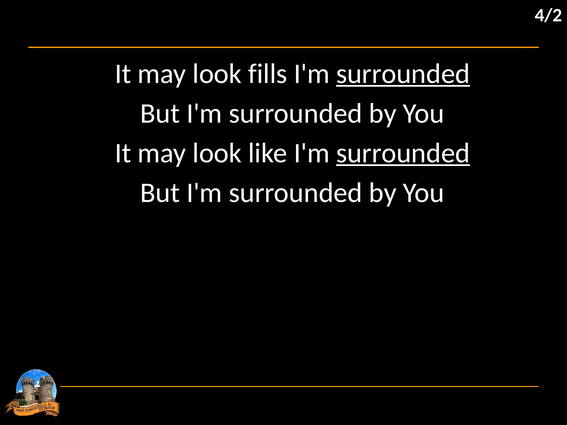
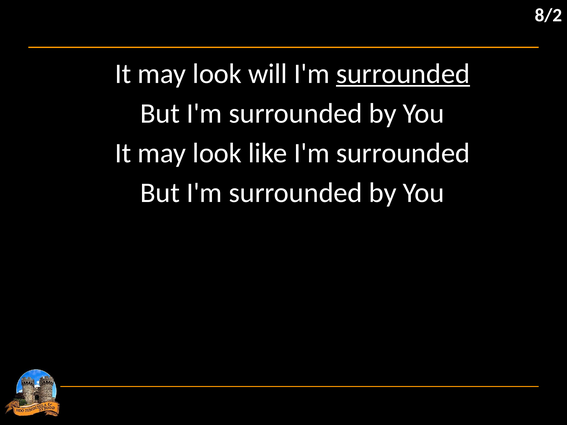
4/2: 4/2 -> 8/2
fills: fills -> will
surrounded at (403, 153) underline: present -> none
